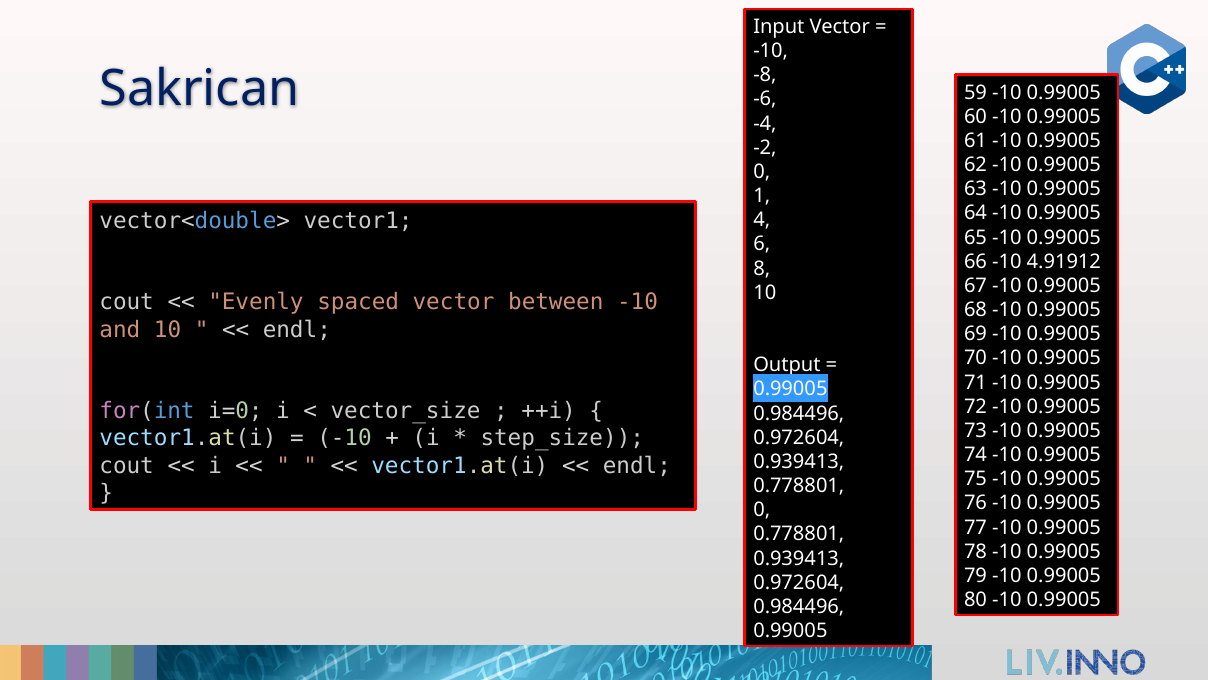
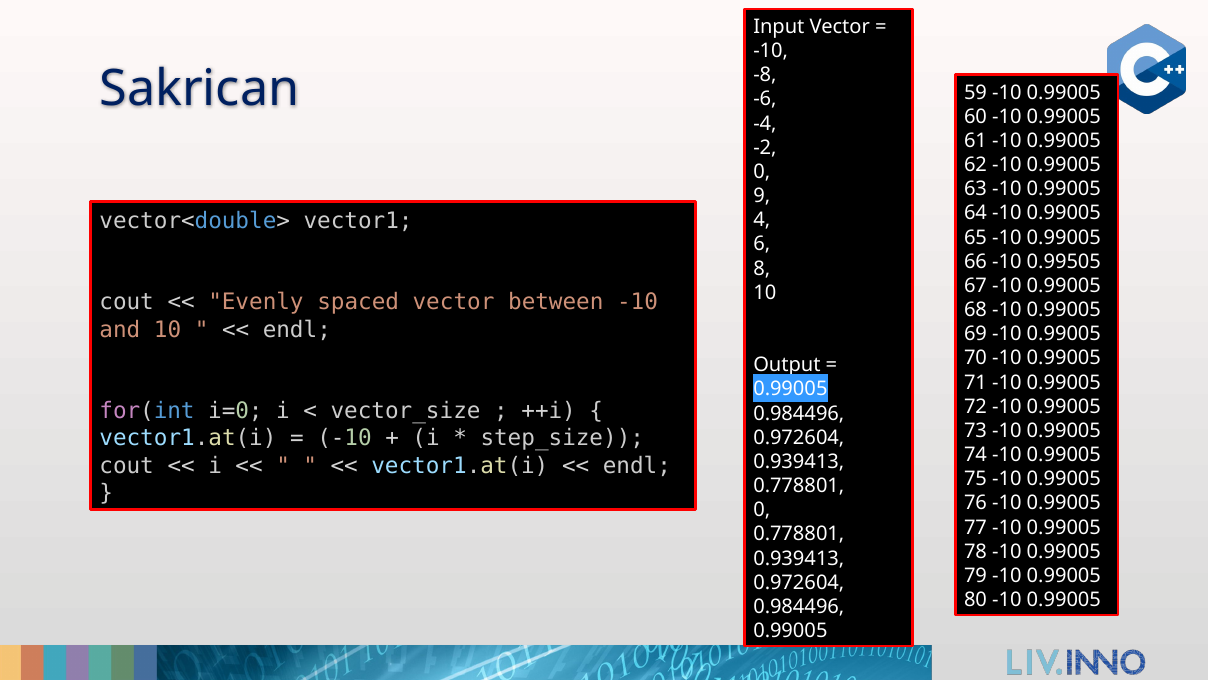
1: 1 -> 9
4.91912: 4.91912 -> 0.99505
